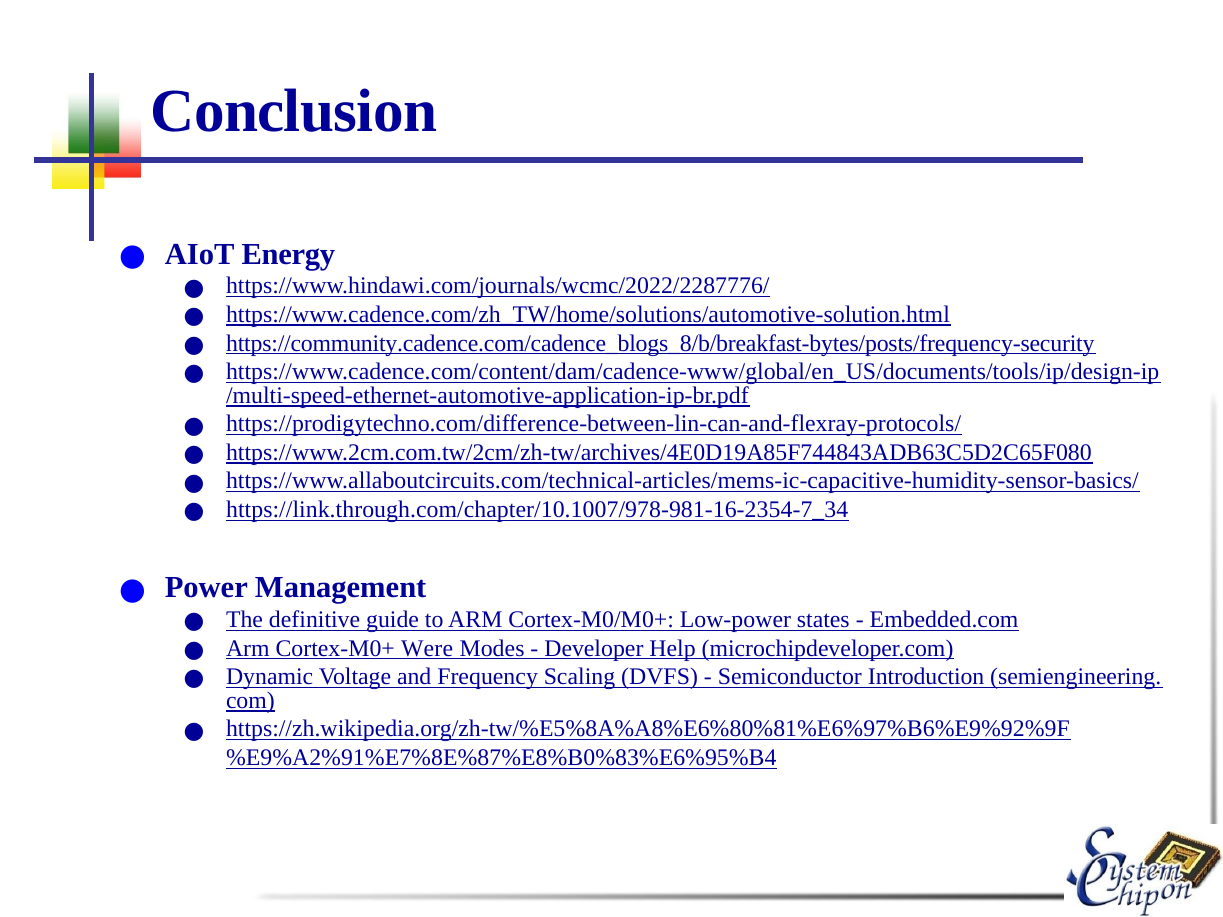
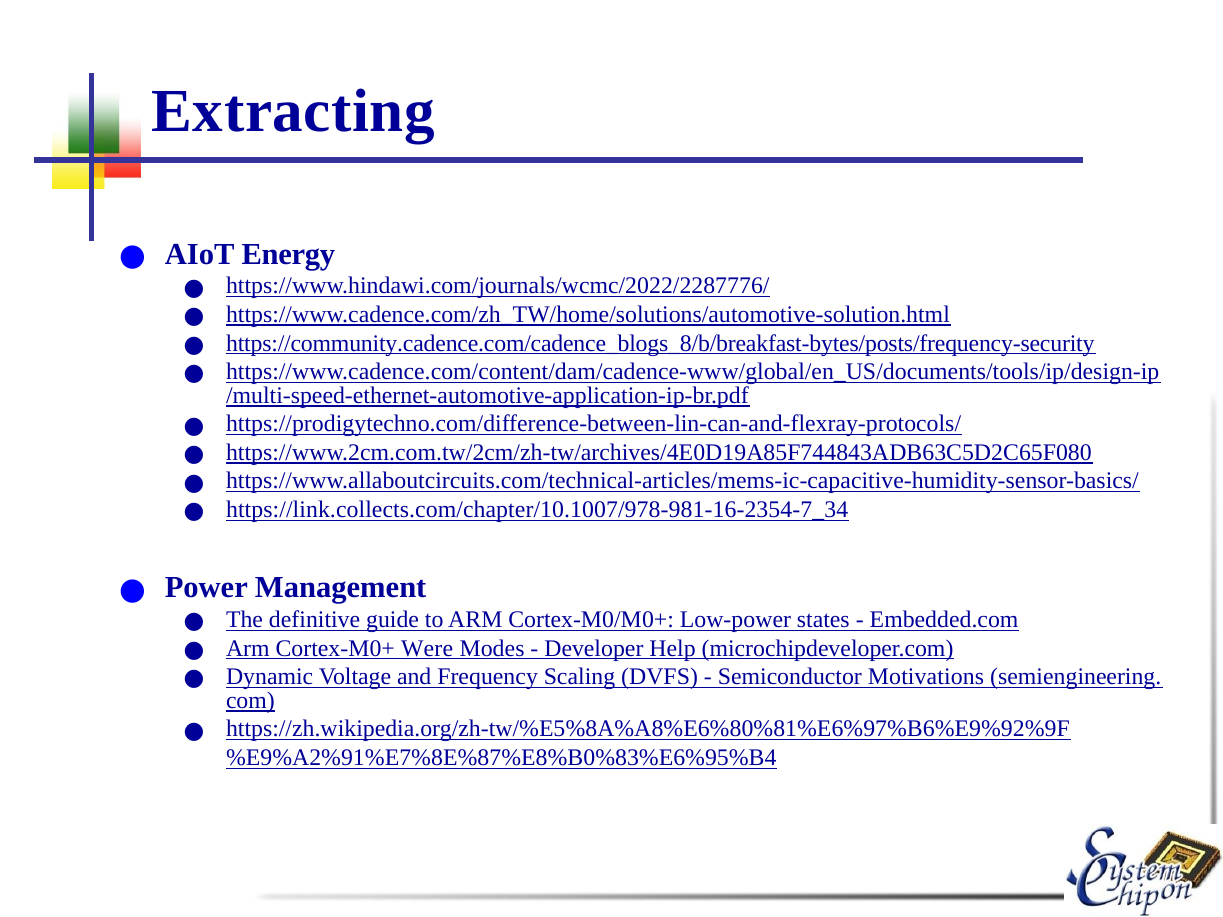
Conclusion: Conclusion -> Extracting
https://link.through.com/chapter/10.1007/978-981-16-2354-7_34: https://link.through.com/chapter/10.1007/978-981-16-2354-7_34 -> https://link.collects.com/chapter/10.1007/978-981-16-2354-7_34
Introduction: Introduction -> Motivations
